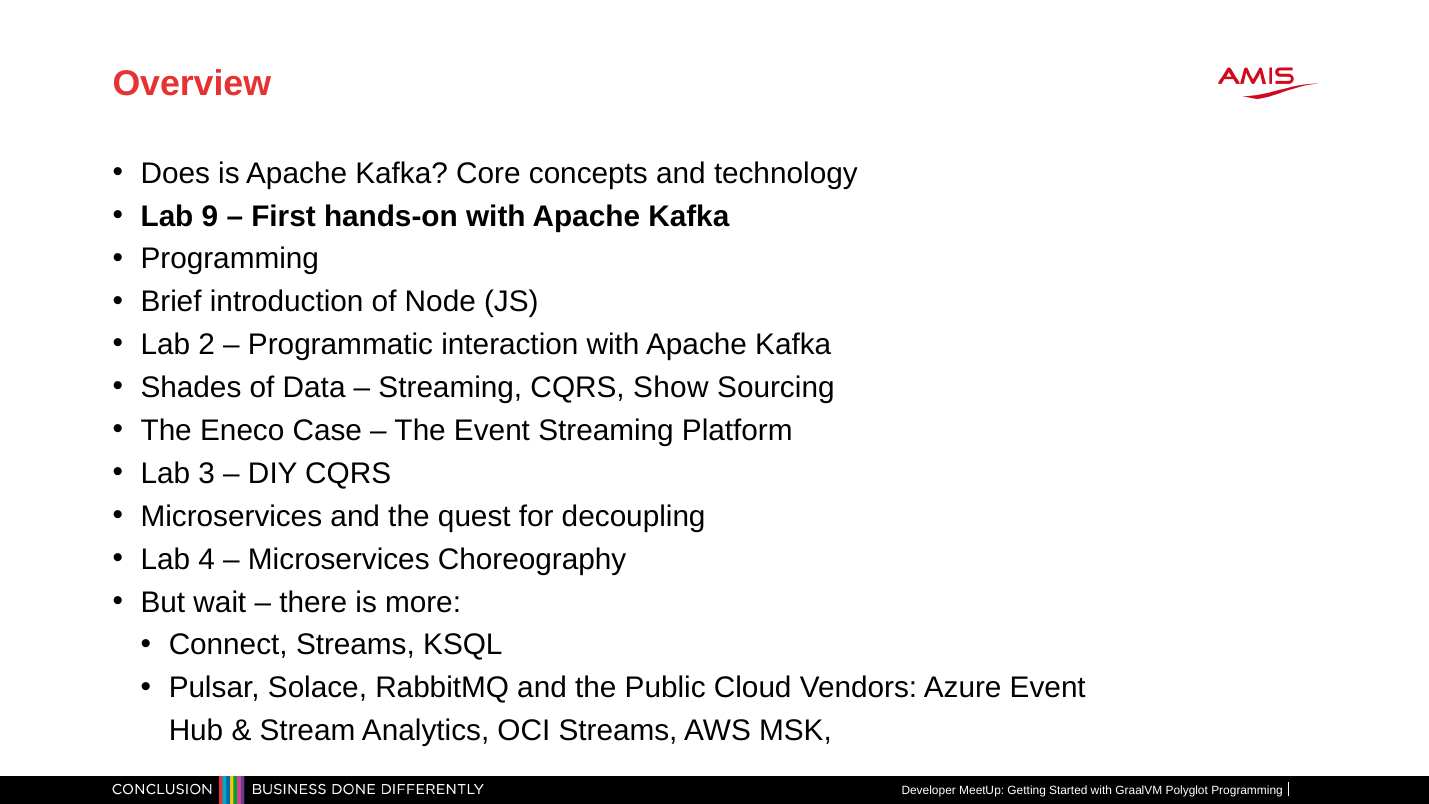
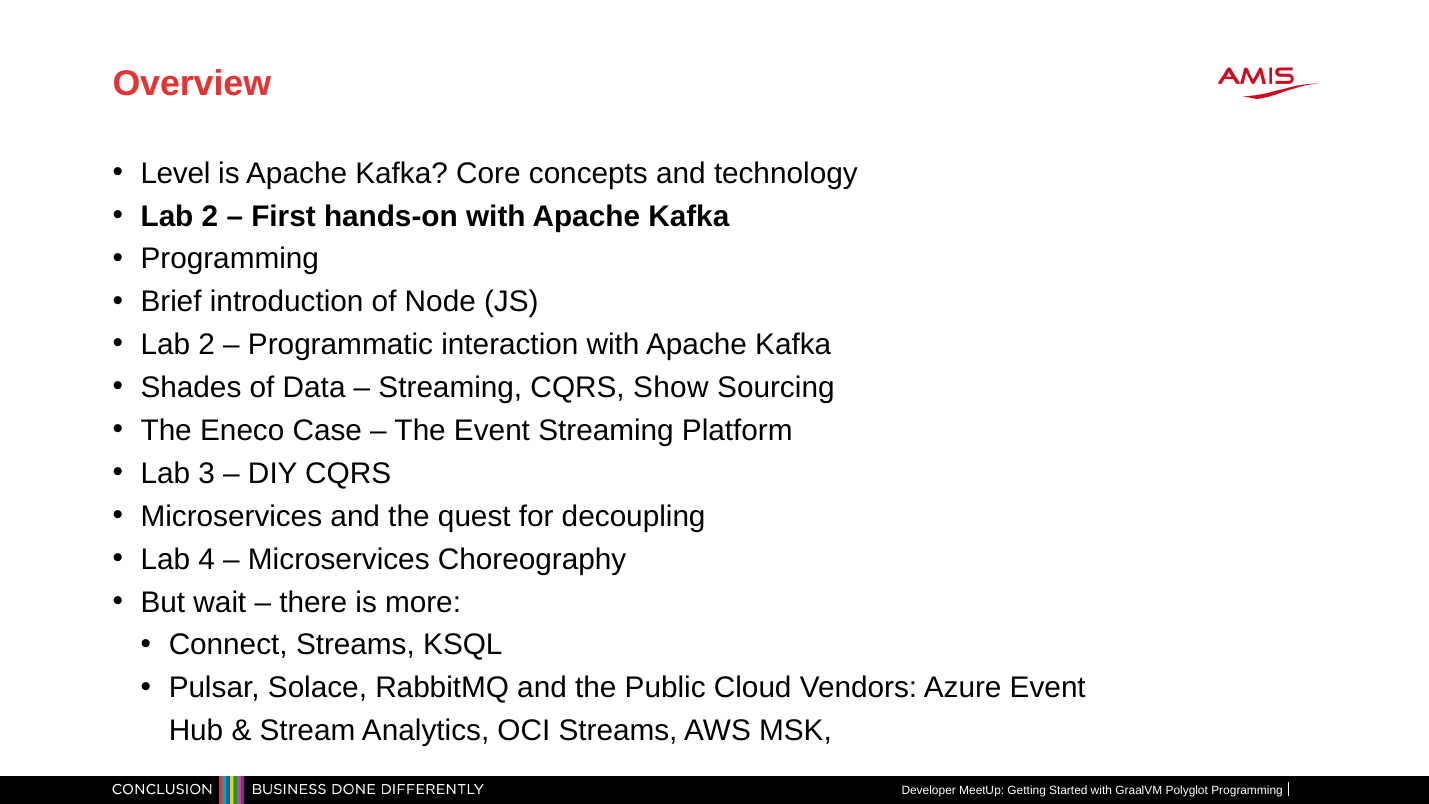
Does: Does -> Level
9 at (210, 216): 9 -> 2
